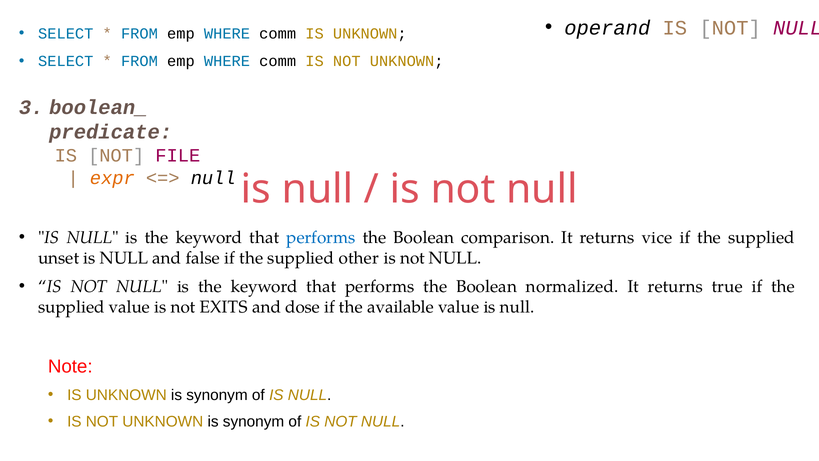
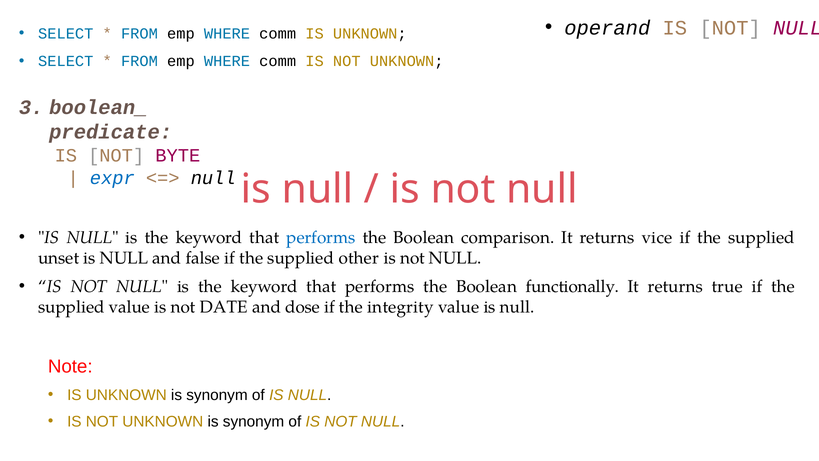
FILE: FILE -> BYTE
expr colour: orange -> blue
normalized: normalized -> functionally
EXITS: EXITS -> DATE
available: available -> integrity
